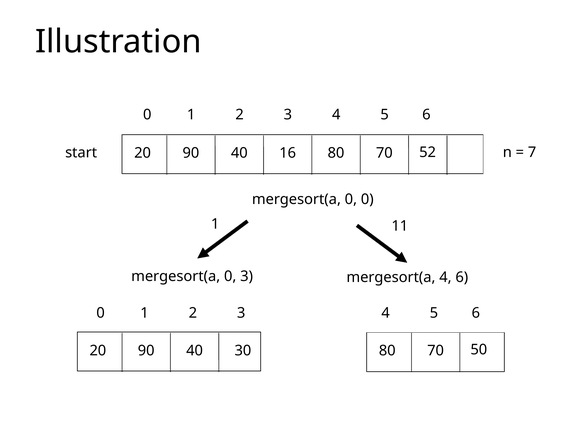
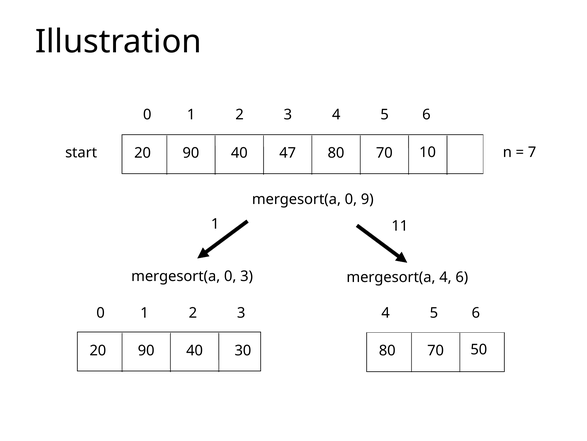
16: 16 -> 47
52: 52 -> 10
0 0: 0 -> 9
